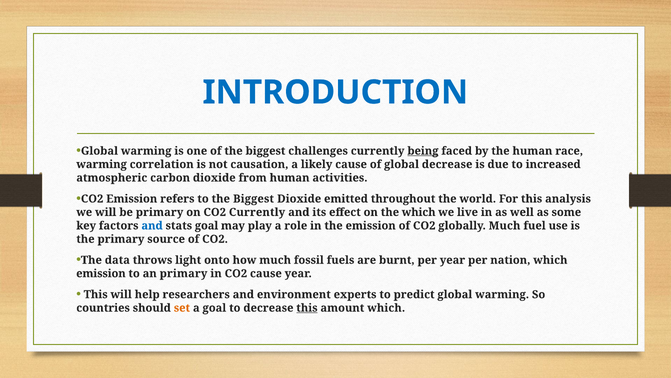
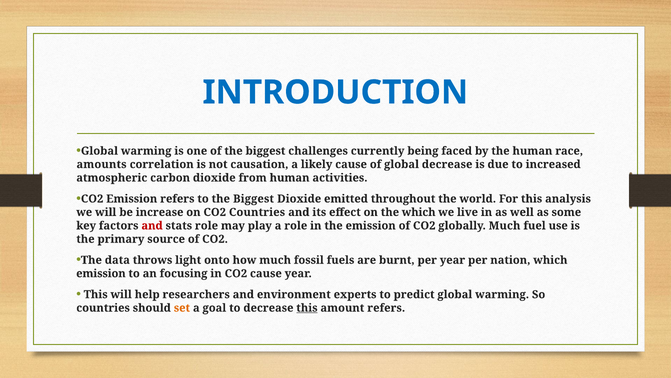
being underline: present -> none
warming at (102, 164): warming -> amounts
be primary: primary -> increase
CO2 Currently: Currently -> Countries
and at (152, 225) colour: blue -> red
stats goal: goal -> role
an primary: primary -> focusing
amount which: which -> refers
